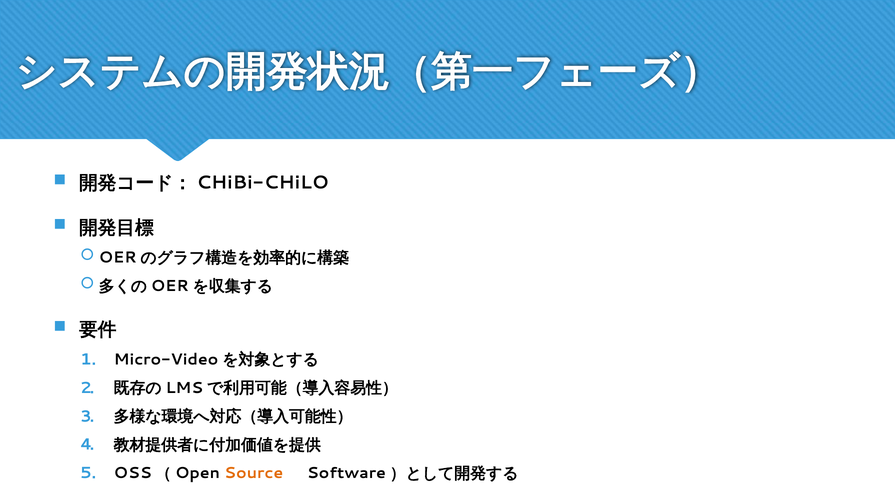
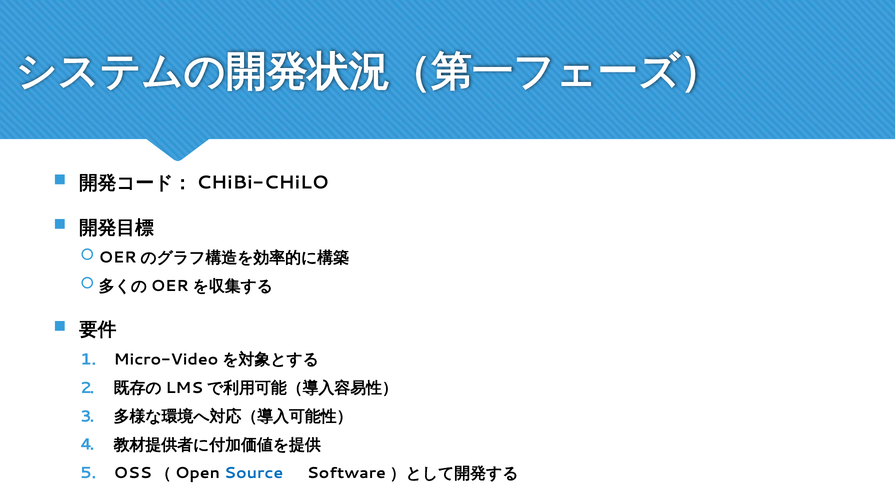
Source colour: orange -> blue
